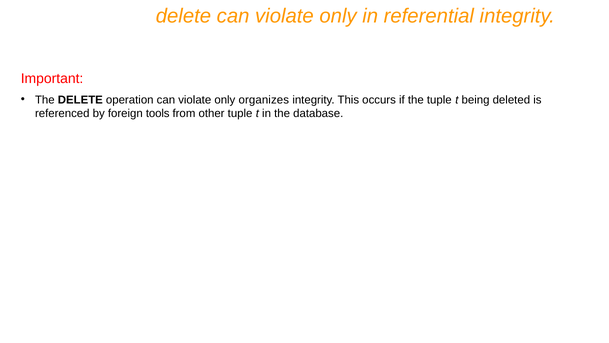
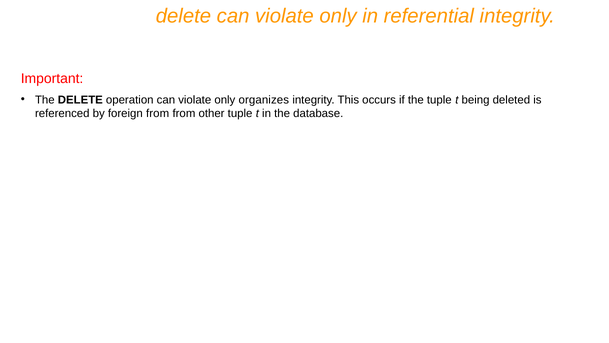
foreign tools: tools -> from
